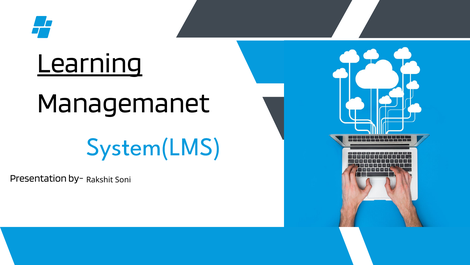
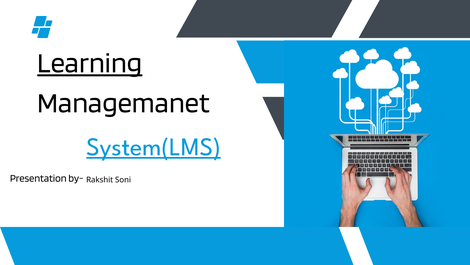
System(LMS underline: none -> present
